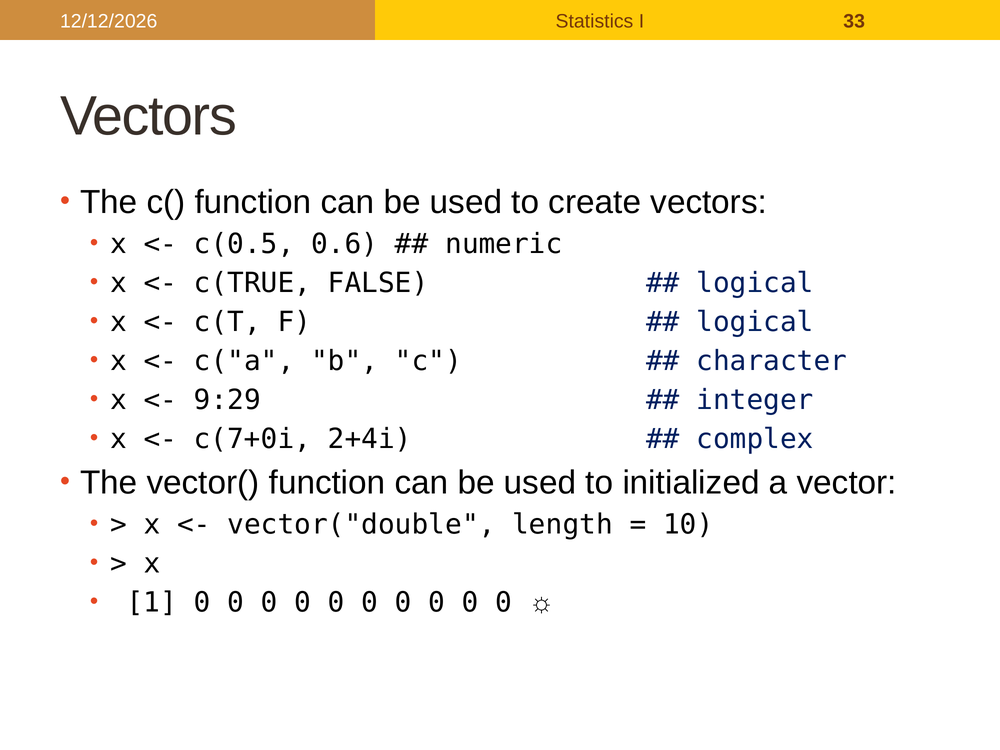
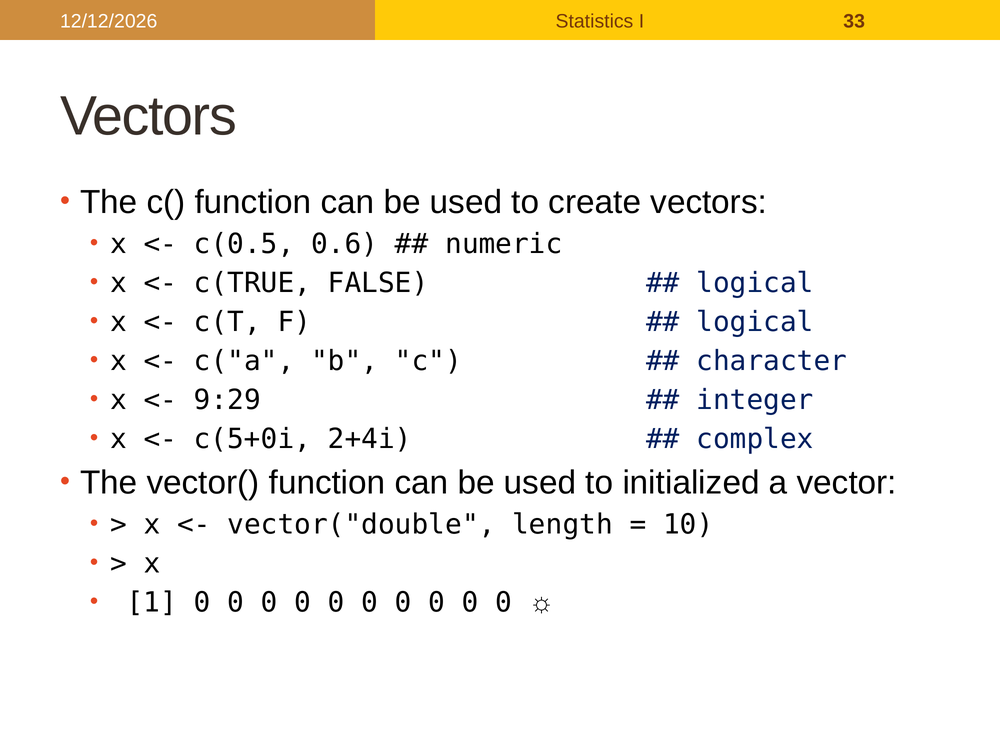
c(7+0i: c(7+0i -> c(5+0i
